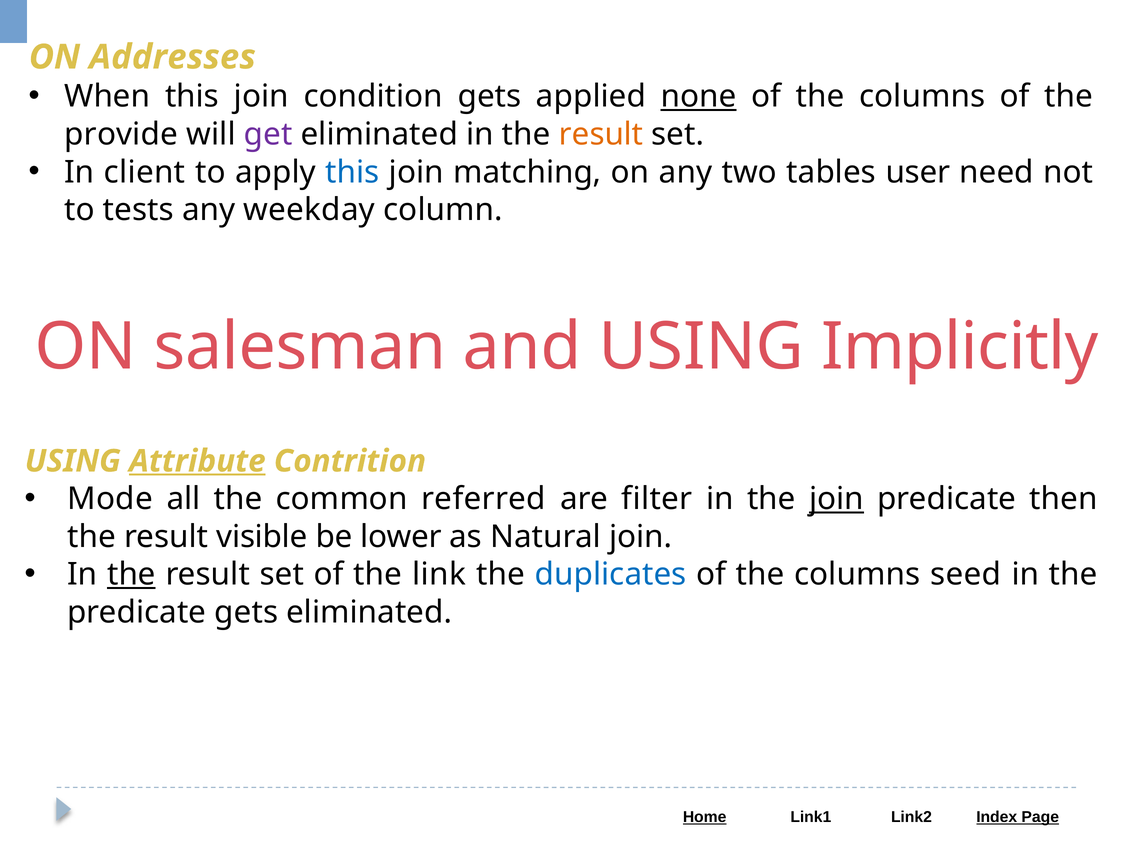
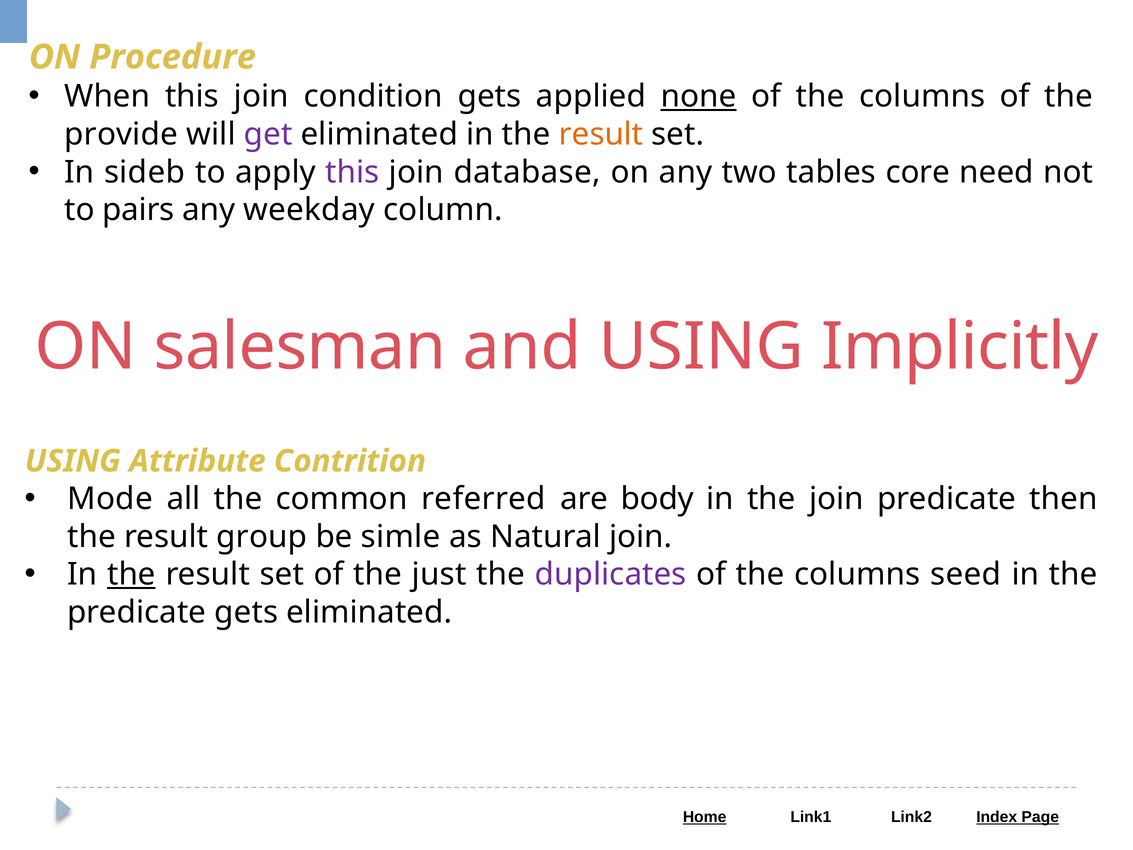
Addresses: Addresses -> Procedure
client: client -> sideb
this at (352, 172) colour: blue -> purple
matching: matching -> database
user: user -> core
tests: tests -> pairs
Attribute underline: present -> none
filter: filter -> body
join at (836, 499) underline: present -> none
visible: visible -> group
lower: lower -> simle
link: link -> just
duplicates colour: blue -> purple
